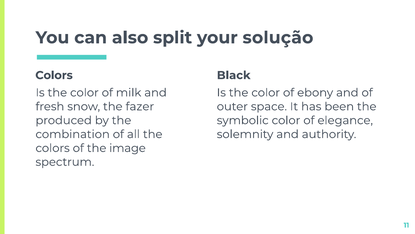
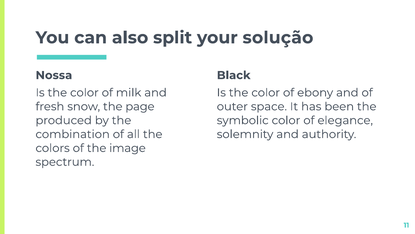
Colors at (54, 75): Colors -> Nossa
fazer: fazer -> page
